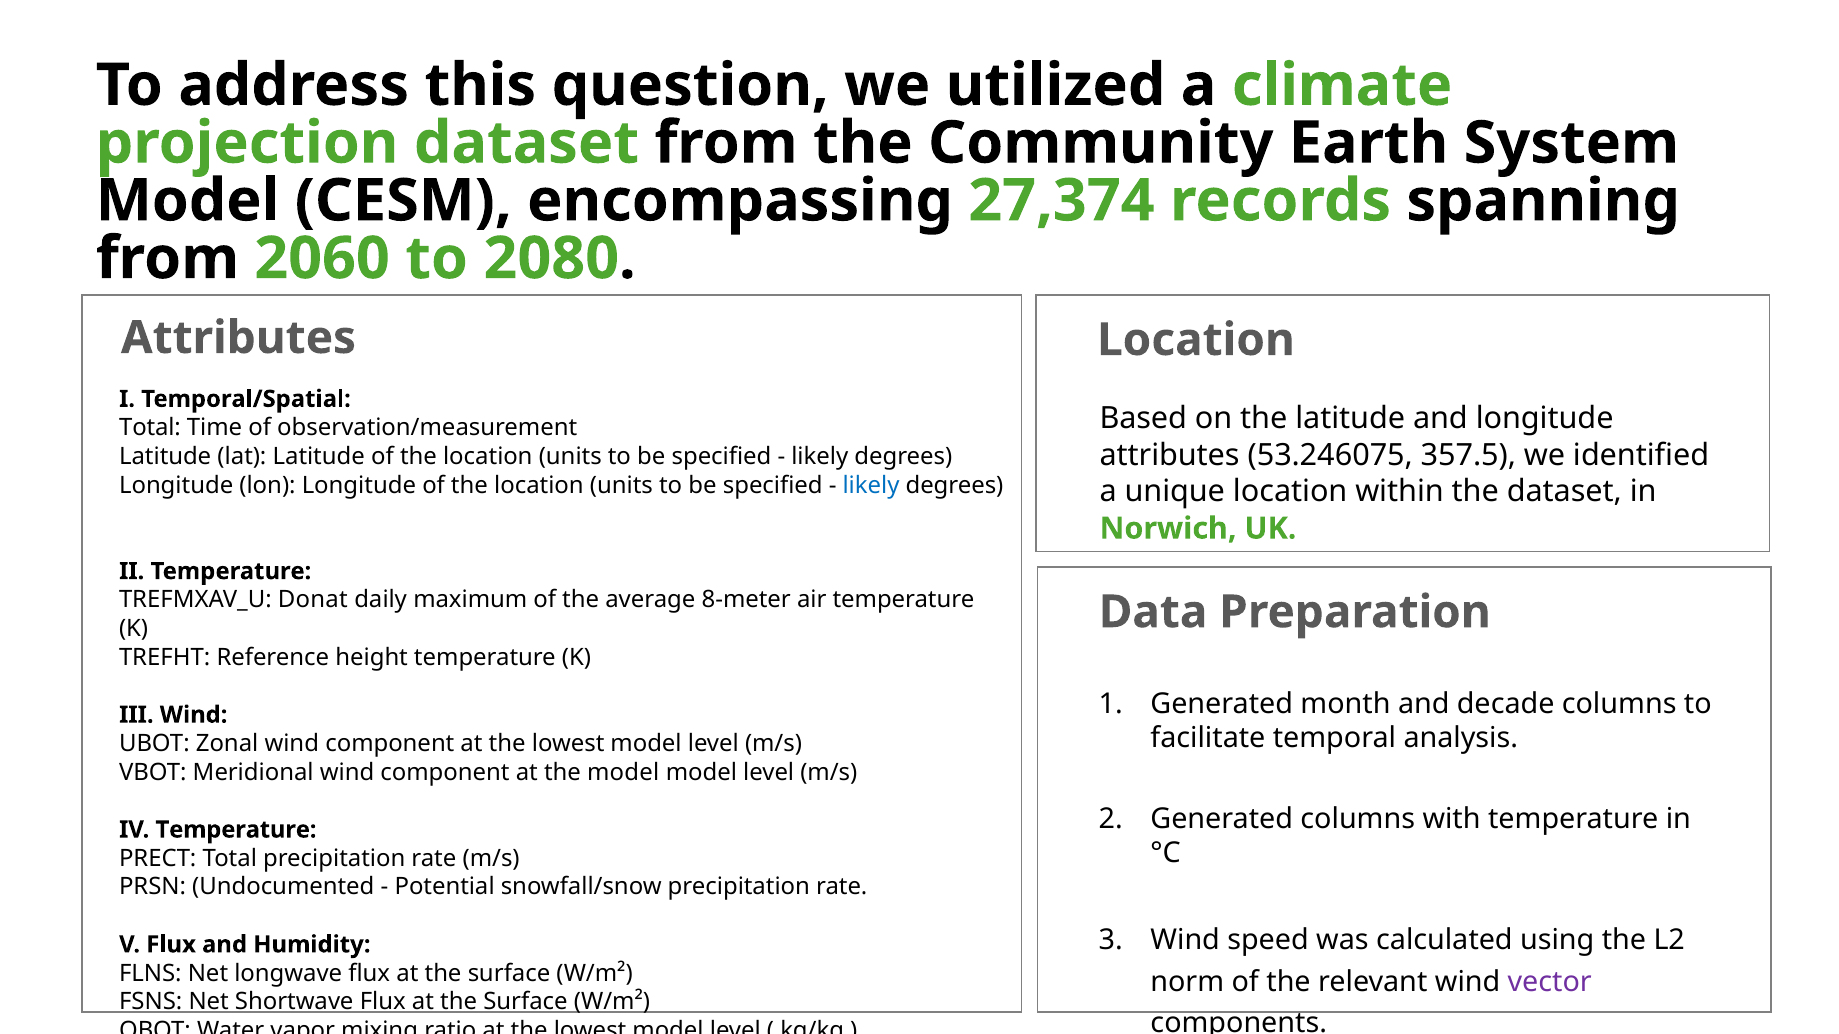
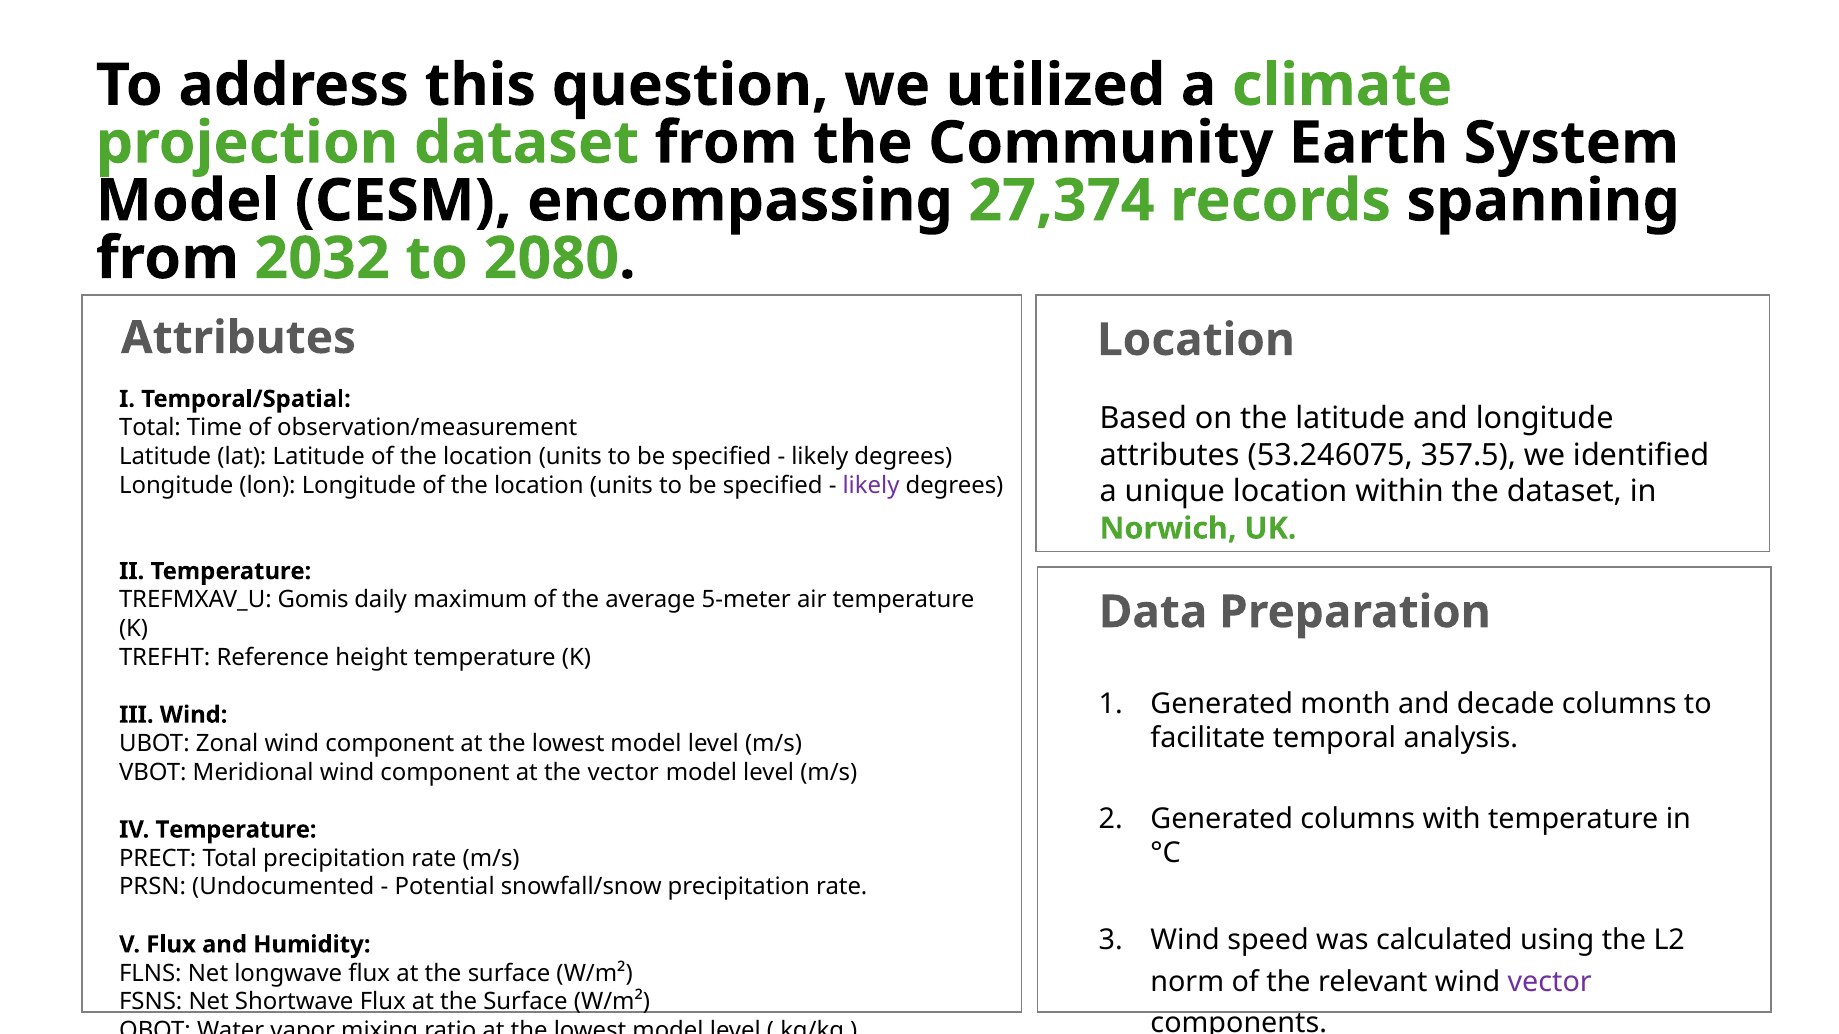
2060: 2060 -> 2032
likely at (871, 485) colour: blue -> purple
Donat: Donat -> Gomis
8-meter: 8-meter -> 5-meter
the model: model -> vector
